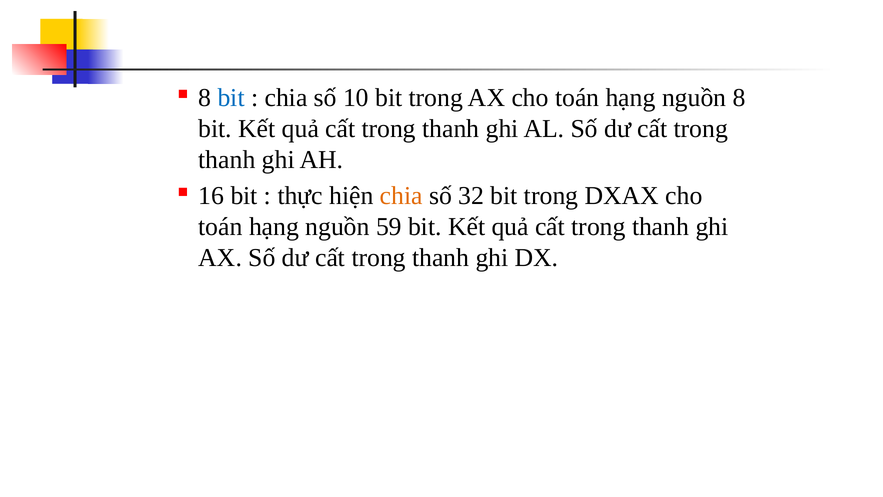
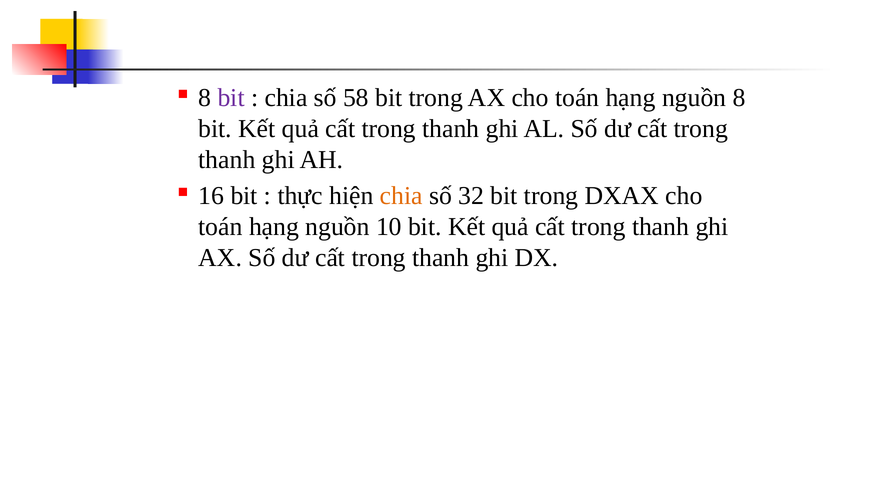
bit at (231, 98) colour: blue -> purple
10: 10 -> 58
59: 59 -> 10
